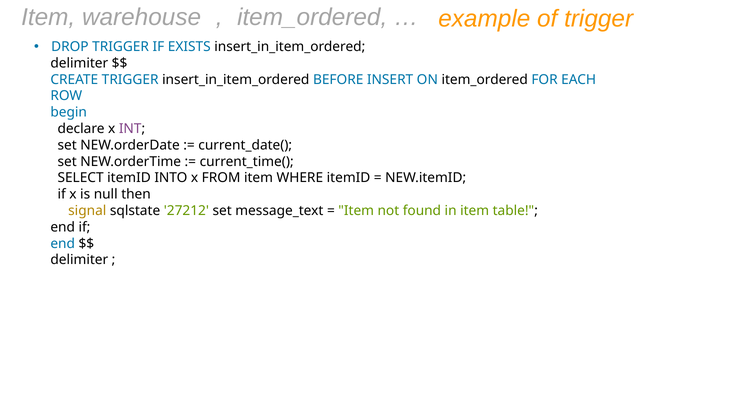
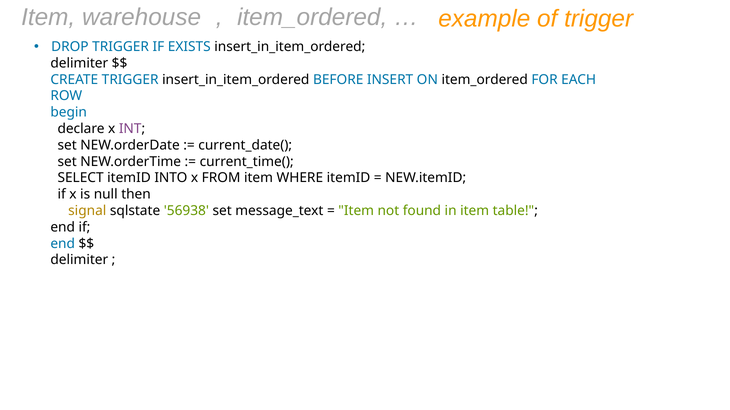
27212: 27212 -> 56938
